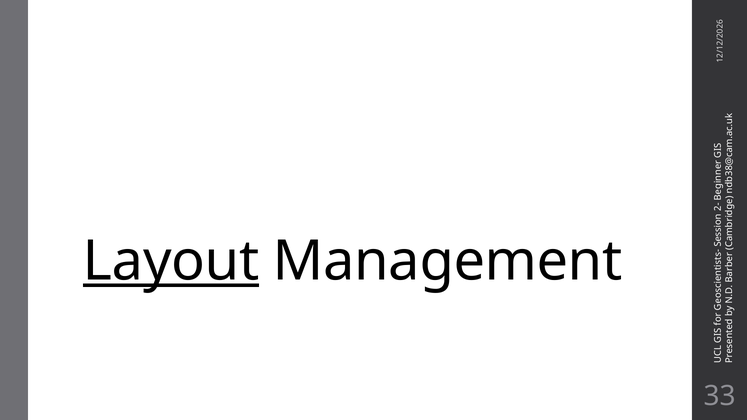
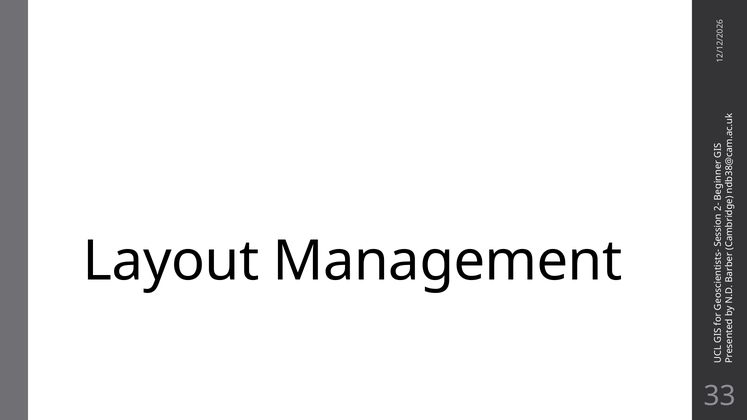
Layout underline: present -> none
